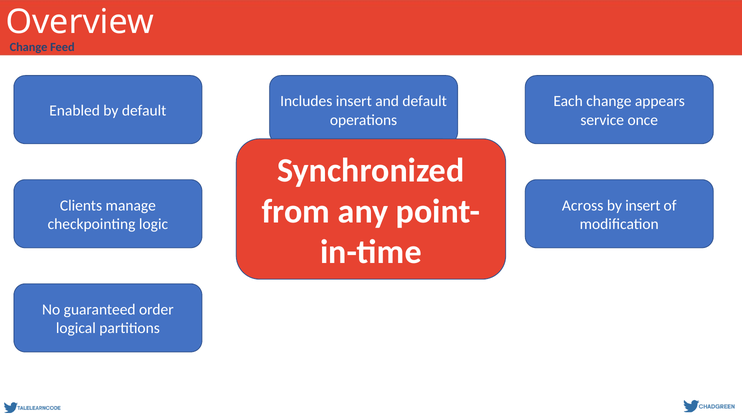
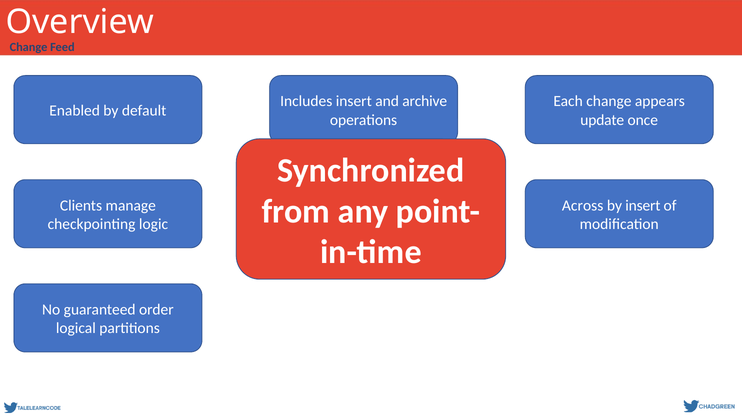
and default: default -> archive
service: service -> update
